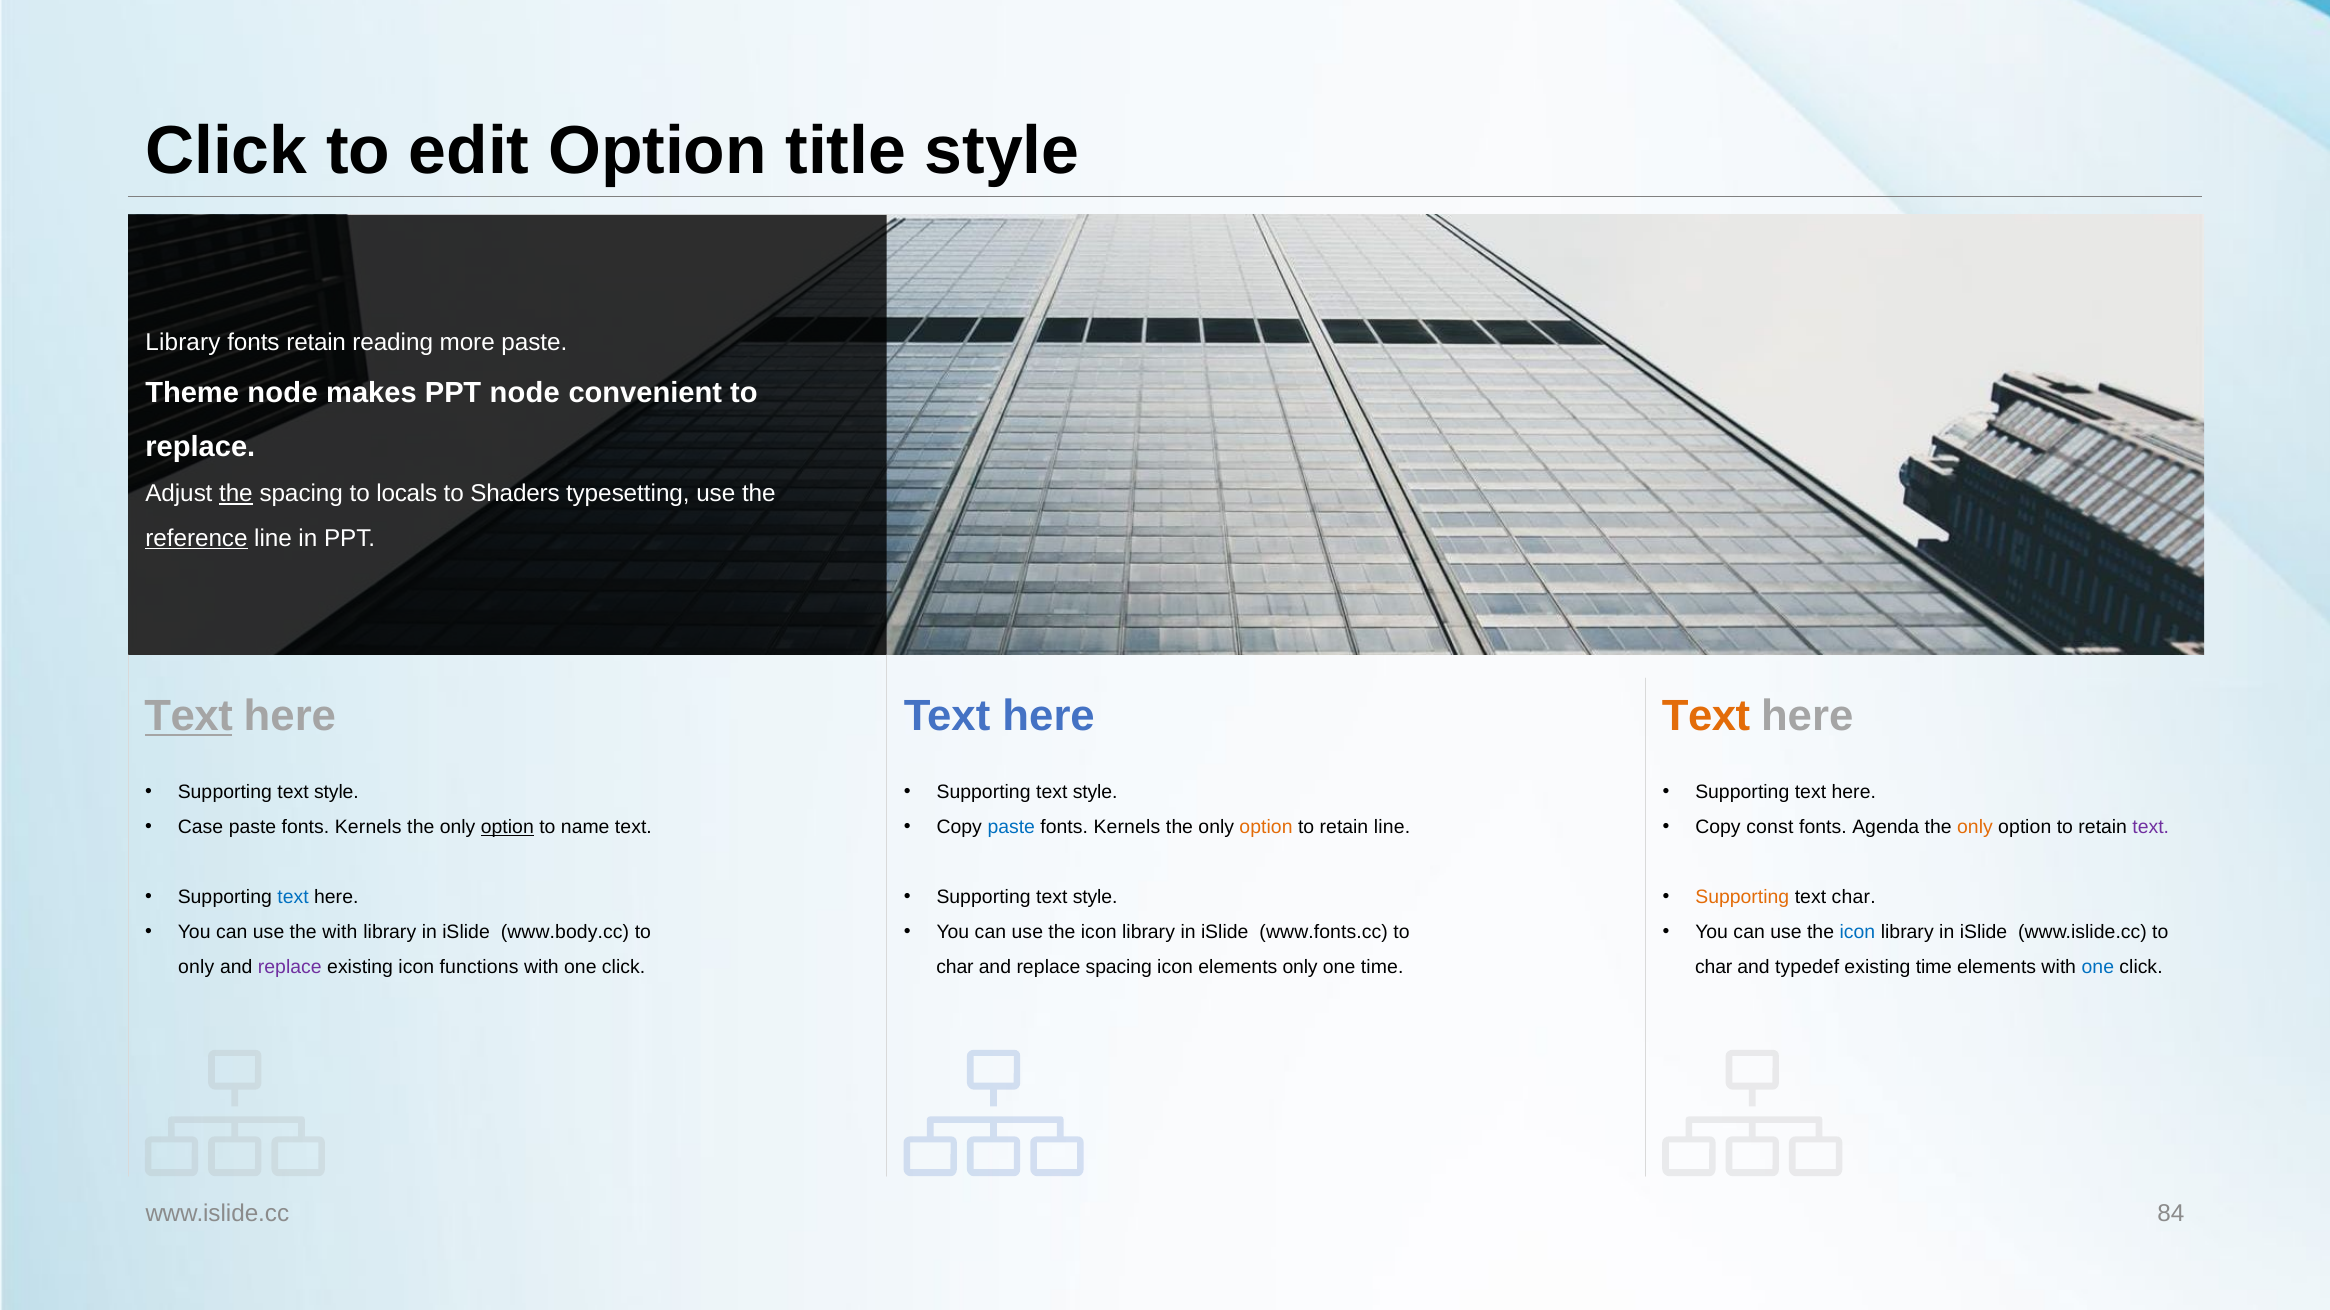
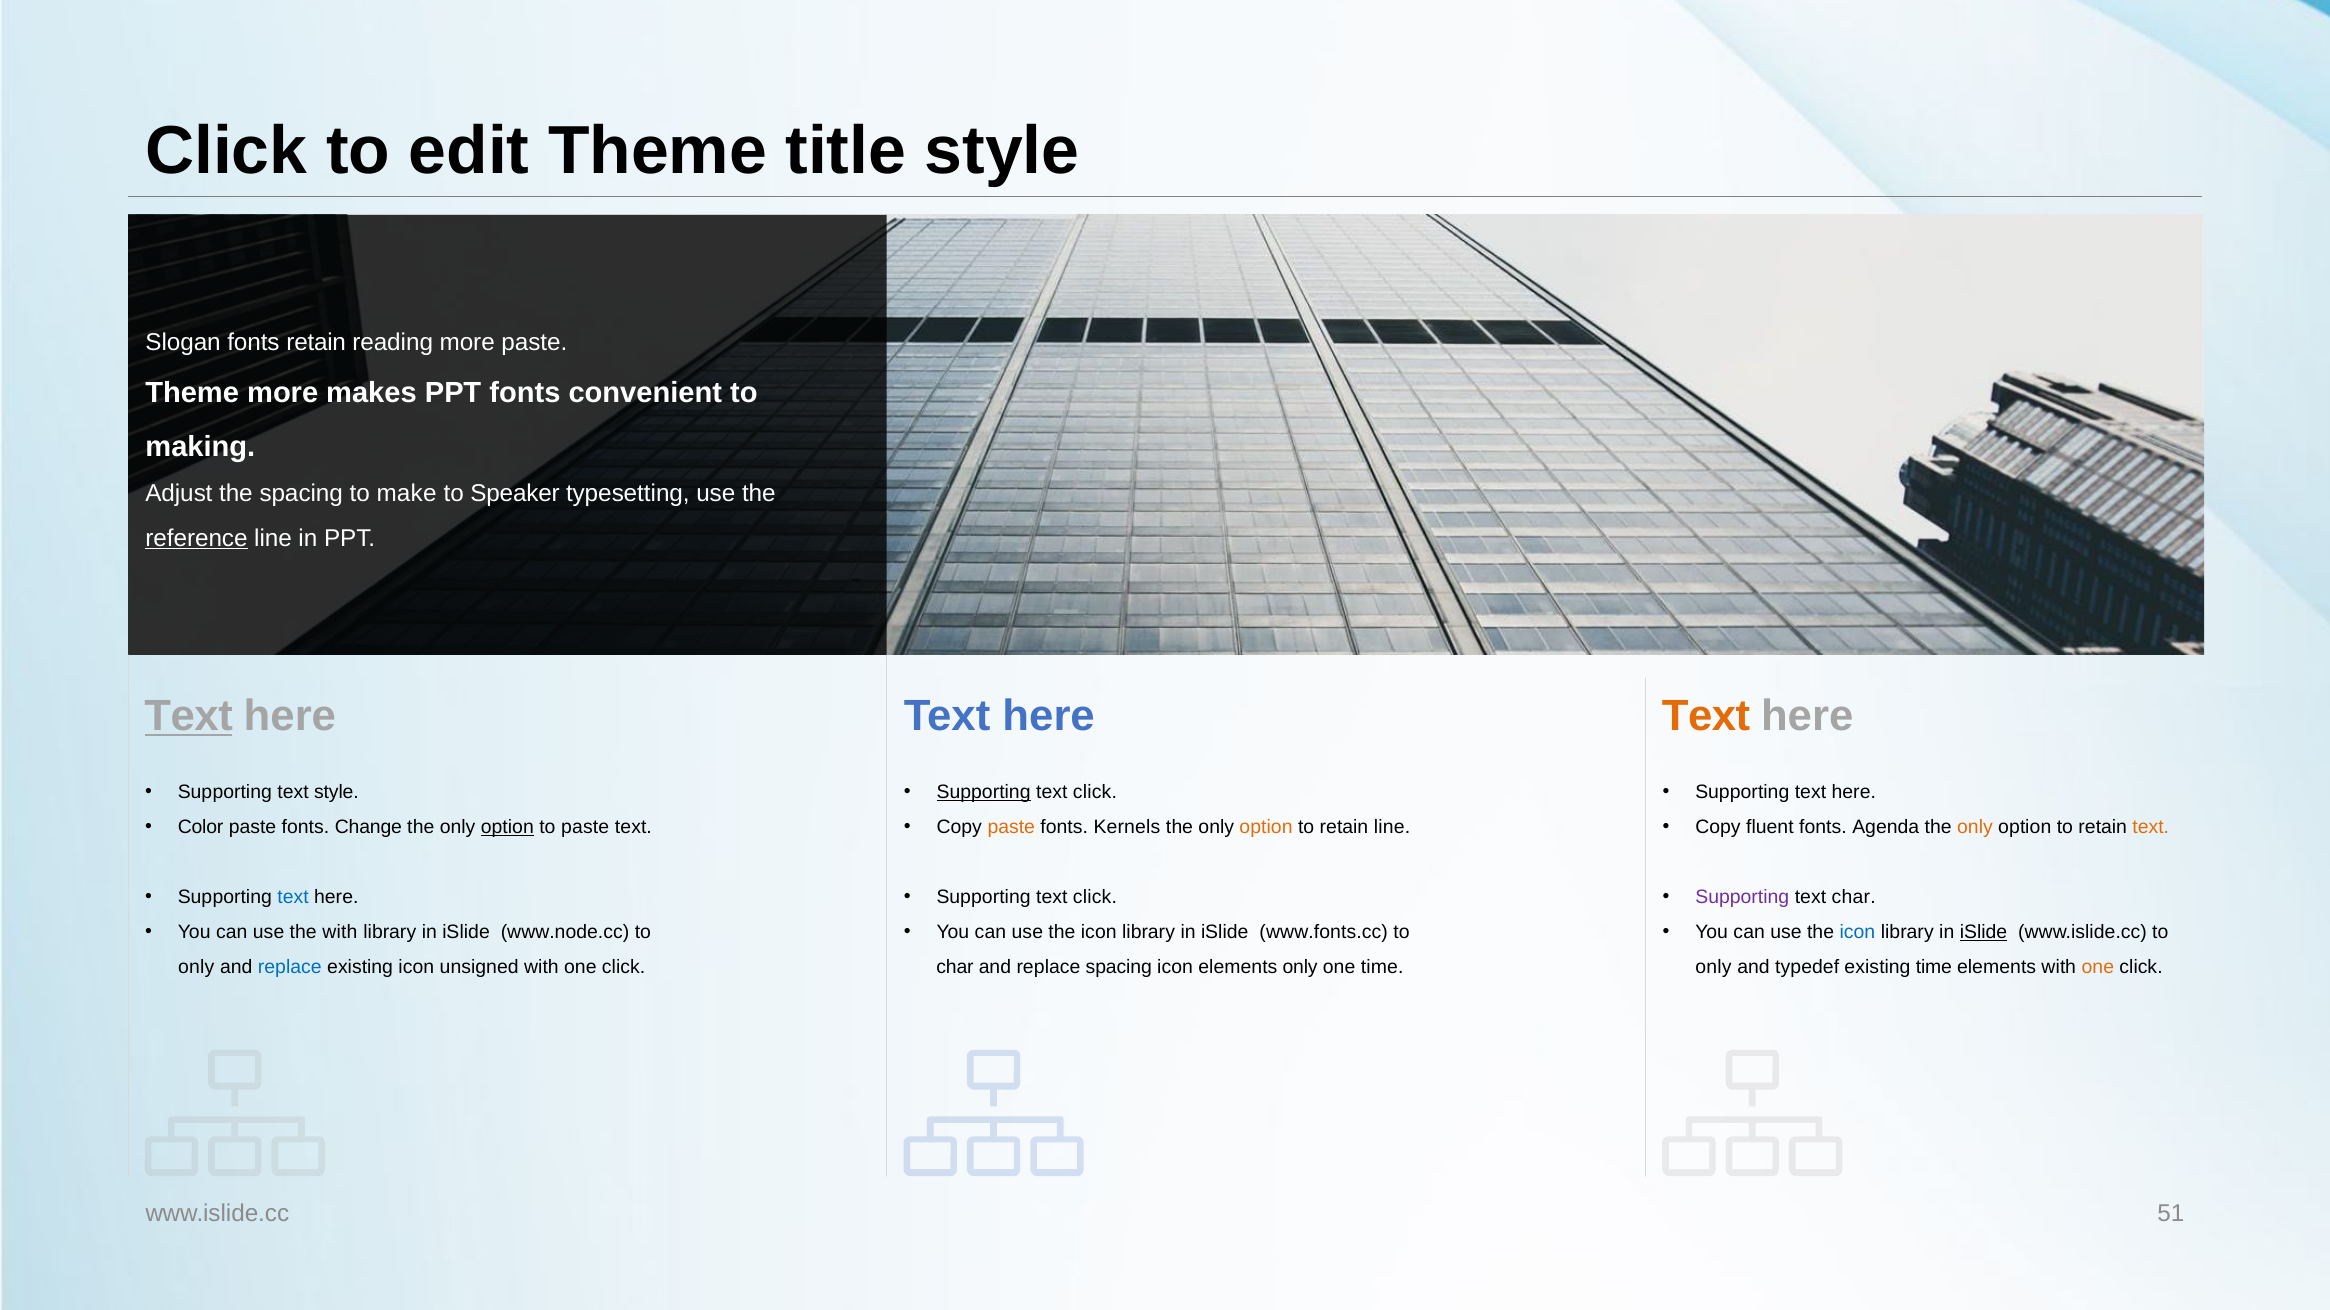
edit Option: Option -> Theme
Library at (183, 342): Library -> Slogan
Theme node: node -> more
PPT node: node -> fonts
replace at (200, 447): replace -> making
the at (236, 494) underline: present -> none
locals: locals -> make
Shaders: Shaders -> Speaker
Supporting at (984, 792) underline: none -> present
style at (1095, 792): style -> click
Case: Case -> Color
Kernels at (368, 827): Kernels -> Change
to name: name -> paste
paste at (1011, 827) colour: blue -> orange
const: const -> fluent
text at (2151, 827) colour: purple -> orange
style at (1095, 898): style -> click
Supporting at (1742, 898) colour: orange -> purple
www.body.cc: www.body.cc -> www.node.cc
iSlide at (1983, 933) underline: none -> present
replace at (290, 968) colour: purple -> blue
functions: functions -> unsigned
char at (1714, 968): char -> only
one at (2098, 968) colour: blue -> orange
84: 84 -> 51
